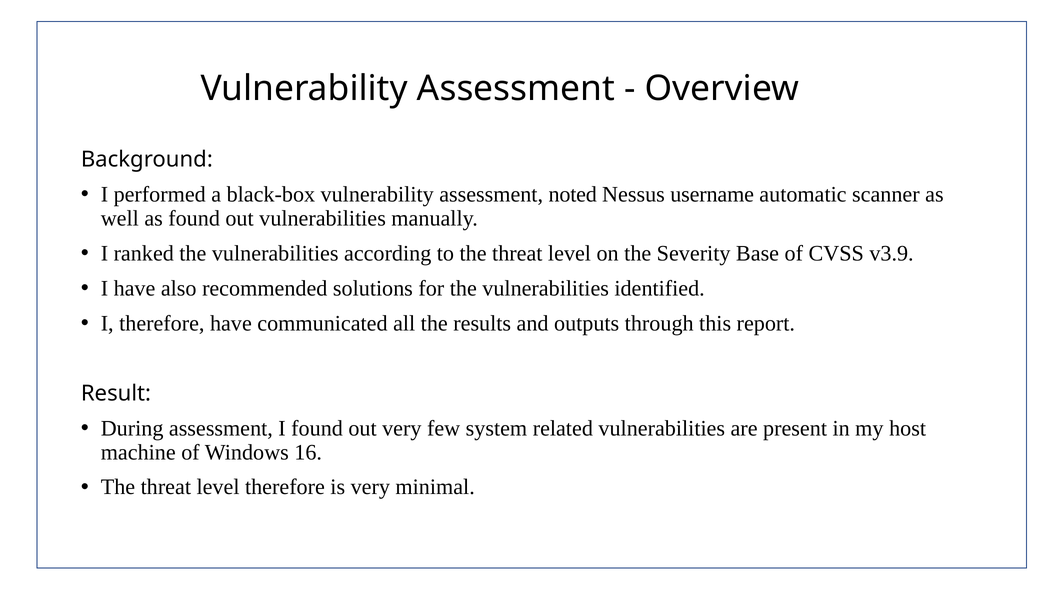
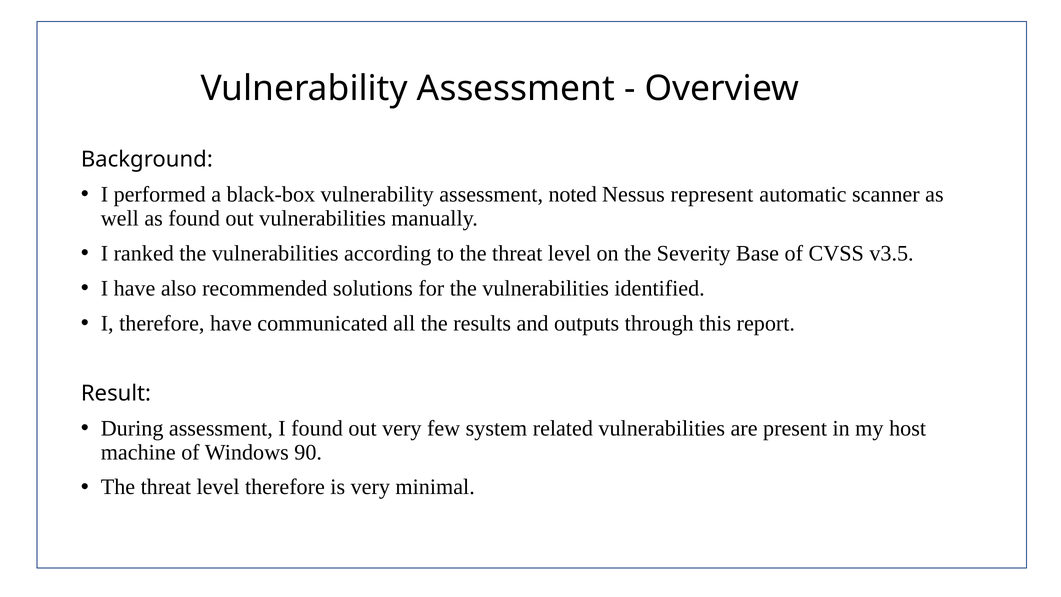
username: username -> represent
v3.9: v3.9 -> v3.5
16: 16 -> 90
